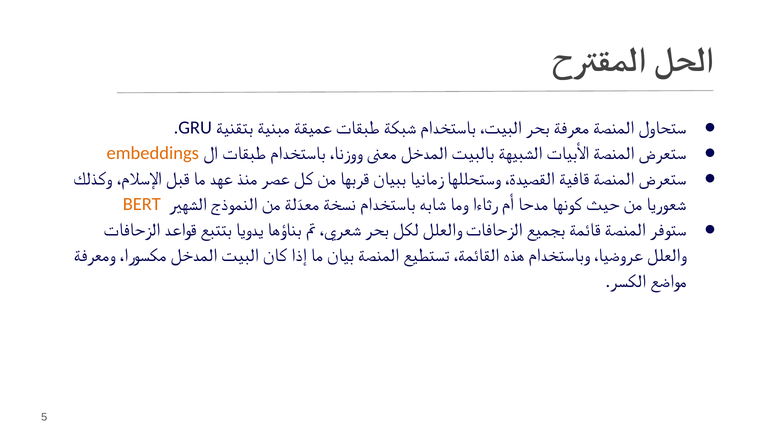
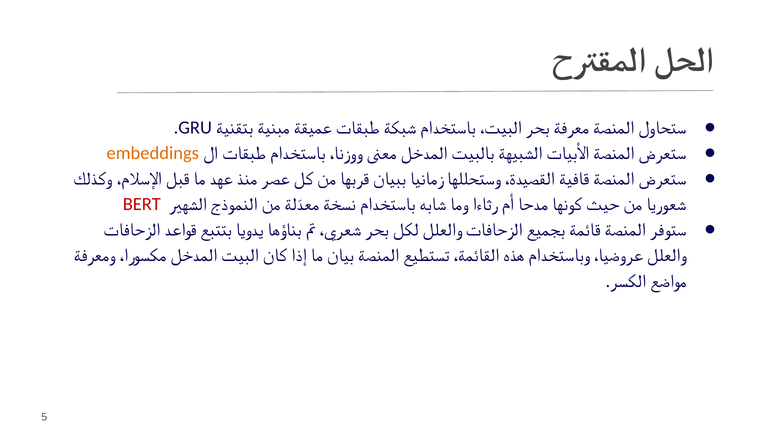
BERT colour: orange -> red
